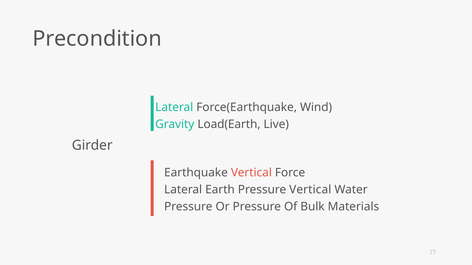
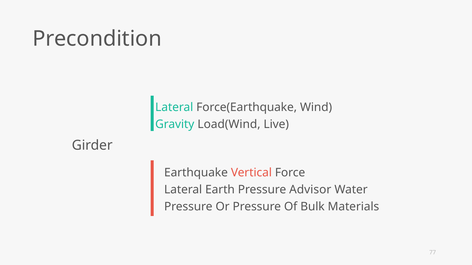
Load(Earth: Load(Earth -> Load(Wind
Pressure Vertical: Vertical -> Advisor
